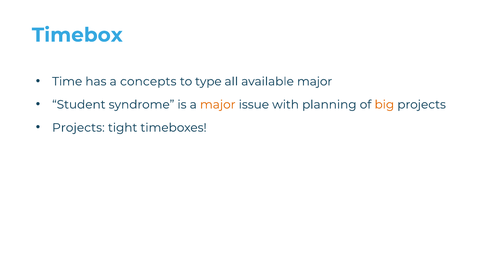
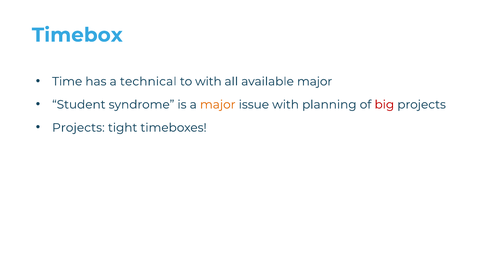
concepts: concepts -> technical
to type: type -> with
big colour: orange -> red
